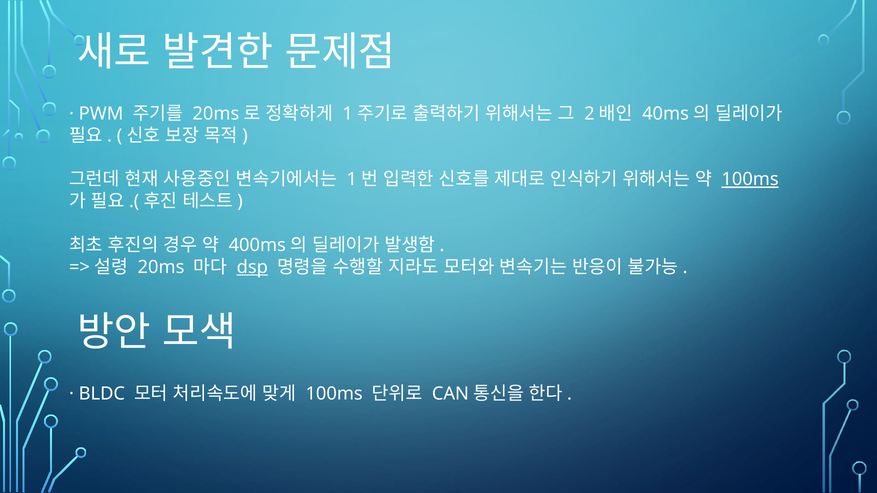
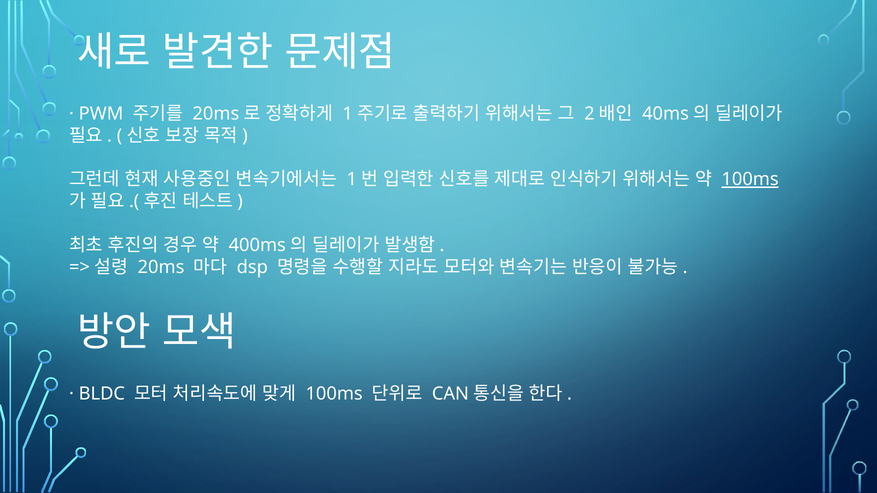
dsp underline: present -> none
